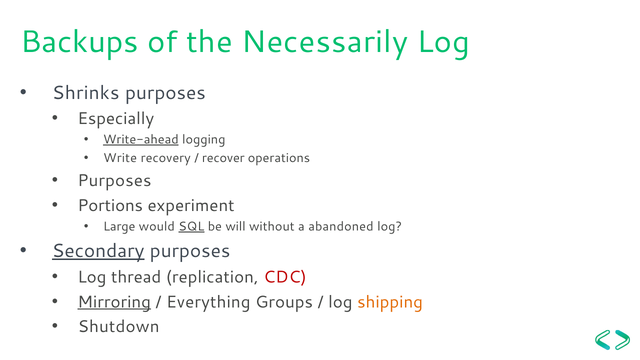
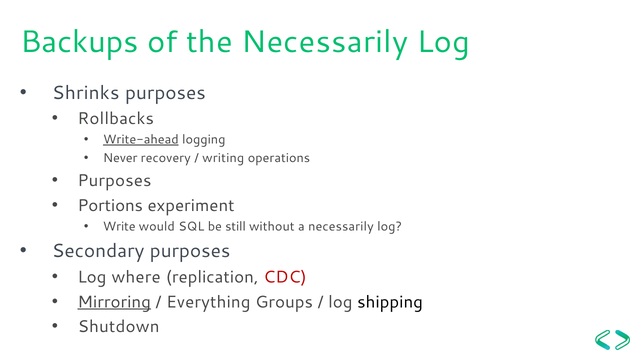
Especially: Especially -> Rollbacks
Write: Write -> Never
recover: recover -> writing
Large: Large -> Write
SQL underline: present -> none
will: will -> still
a abandoned: abandoned -> necessarily
Secondary underline: present -> none
thread: thread -> where
shipping colour: orange -> black
